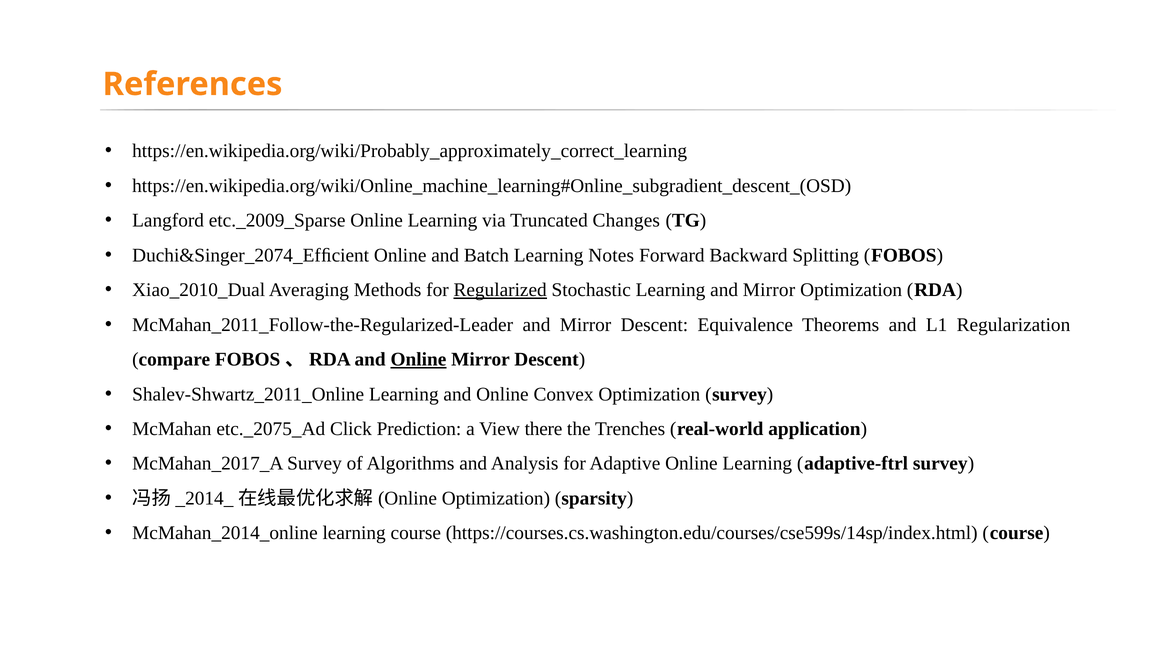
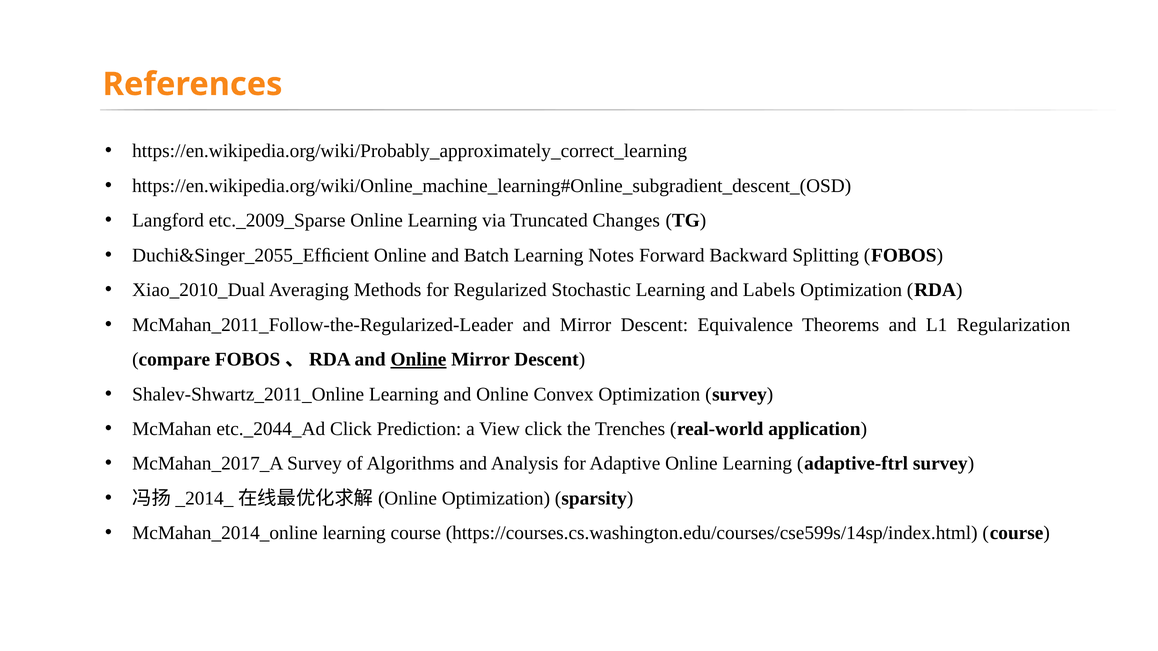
Duchi&Singer_2074_Efﬁcient: Duchi&Singer_2074_Efﬁcient -> Duchi&Singer_2055_Efﬁcient
Regularized underline: present -> none
Learning and Mirror: Mirror -> Labels
etc._2075_Ad: etc._2075_Ad -> etc._2044_Ad
View there: there -> click
